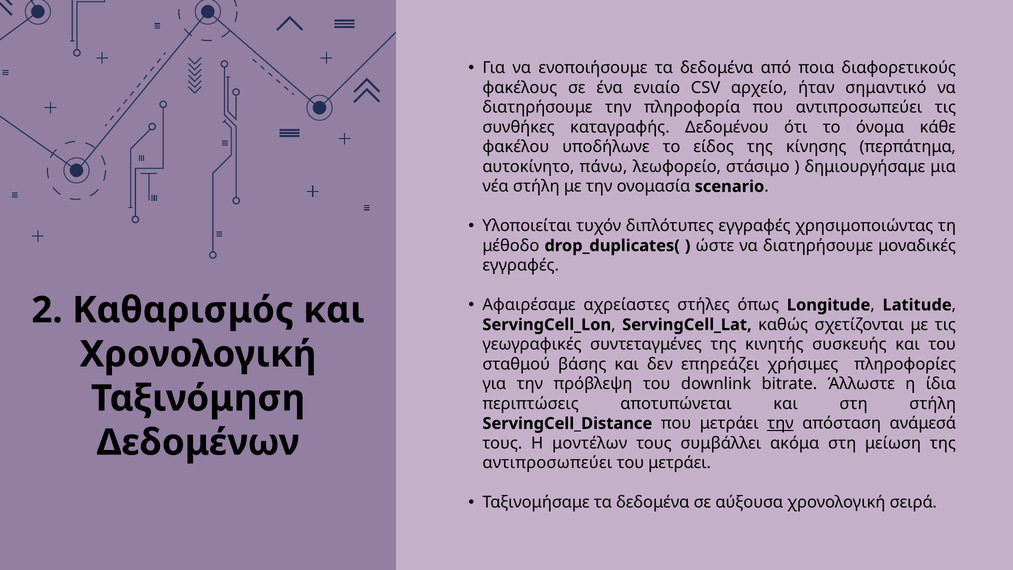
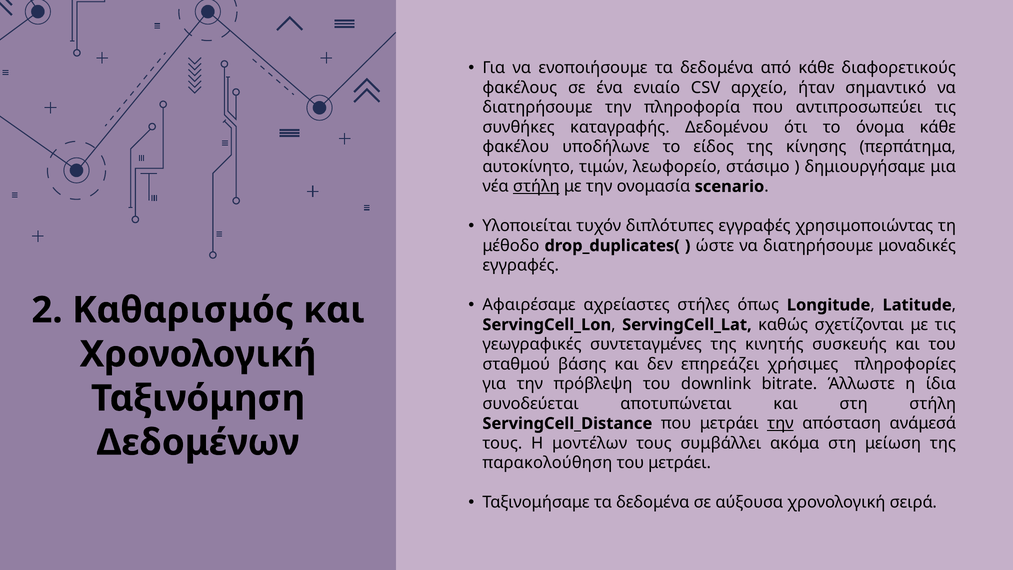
από ποια: ποια -> κάθε
πάνω: πάνω -> τιμών
στήλη at (536, 186) underline: none -> present
περιπτώσεις: περιπτώσεις -> συνοδεύεται
αντιπροσωπεύει at (547, 463): αντιπροσωπεύει -> παρακολούθηση
